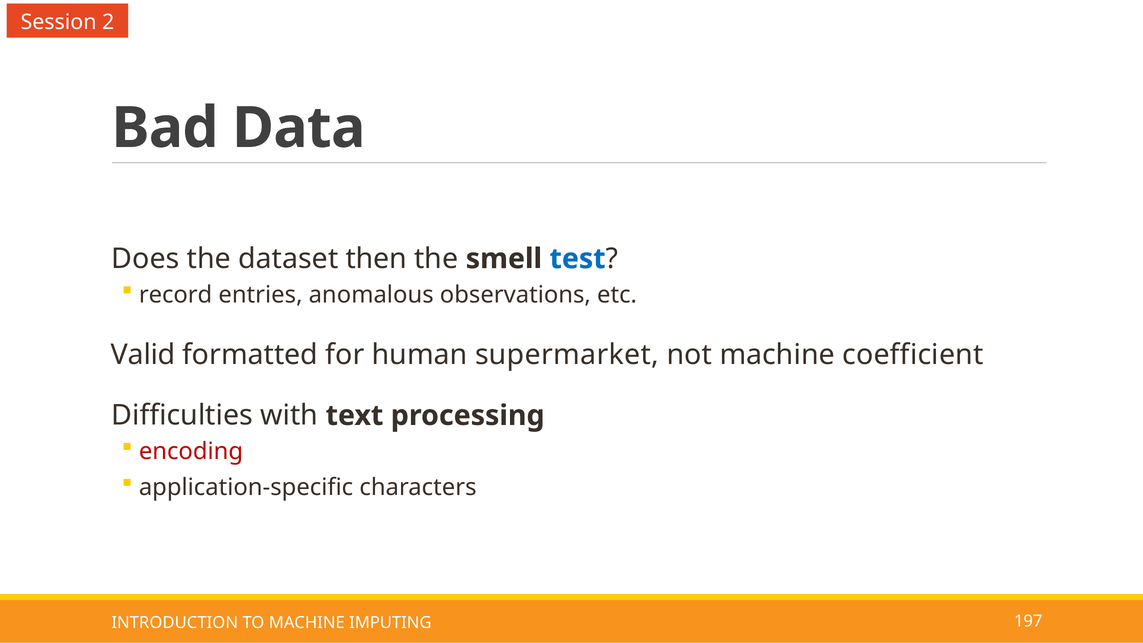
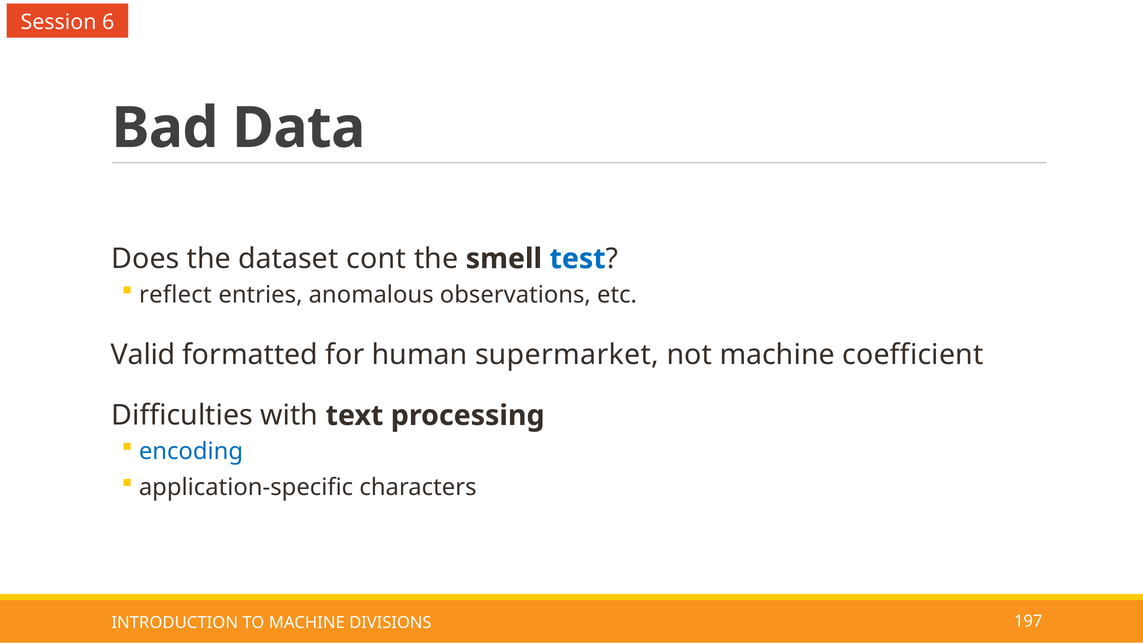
2: 2 -> 6
then: then -> cont
record: record -> reflect
encoding colour: red -> blue
IMPUTING: IMPUTING -> DIVISIONS
